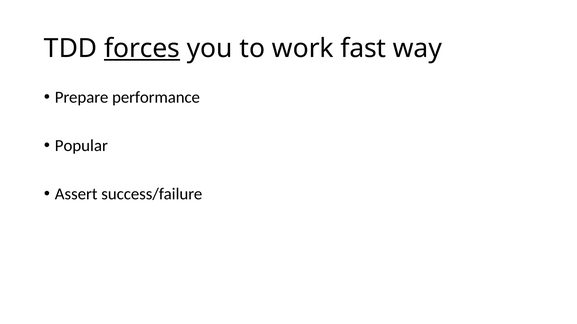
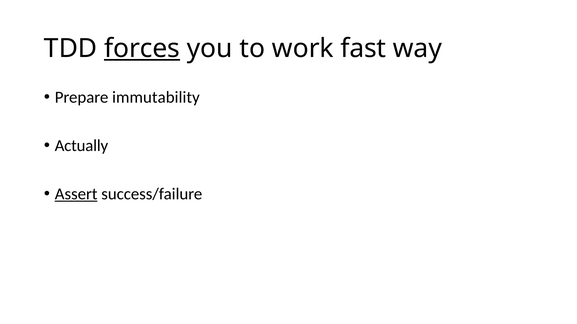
performance: performance -> immutability
Popular: Popular -> Actually
Assert underline: none -> present
